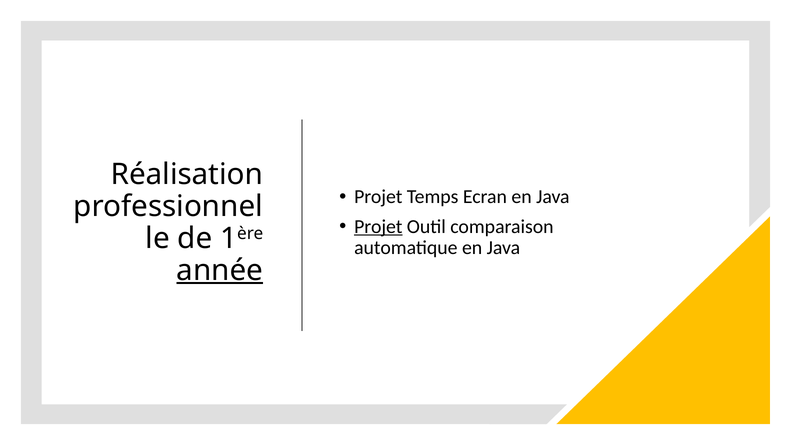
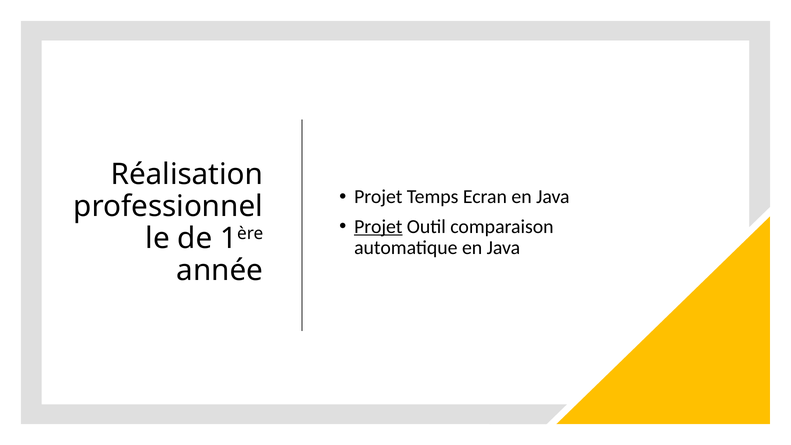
année underline: present -> none
